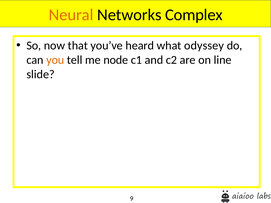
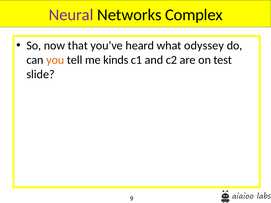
Neural colour: orange -> purple
node: node -> kinds
line: line -> test
